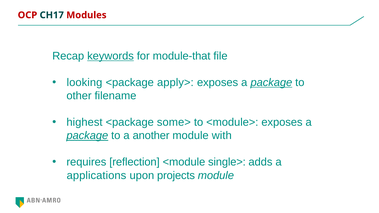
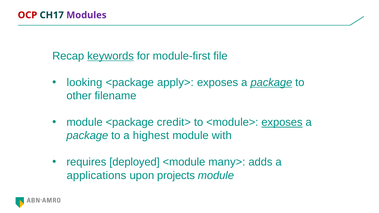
Modules colour: red -> purple
module-that: module-that -> module-first
highest at (85, 122): highest -> module
some>: some> -> credit>
exposes at (282, 122) underline: none -> present
package at (87, 136) underline: present -> none
another: another -> highest
reflection: reflection -> deployed
single>: single> -> many>
